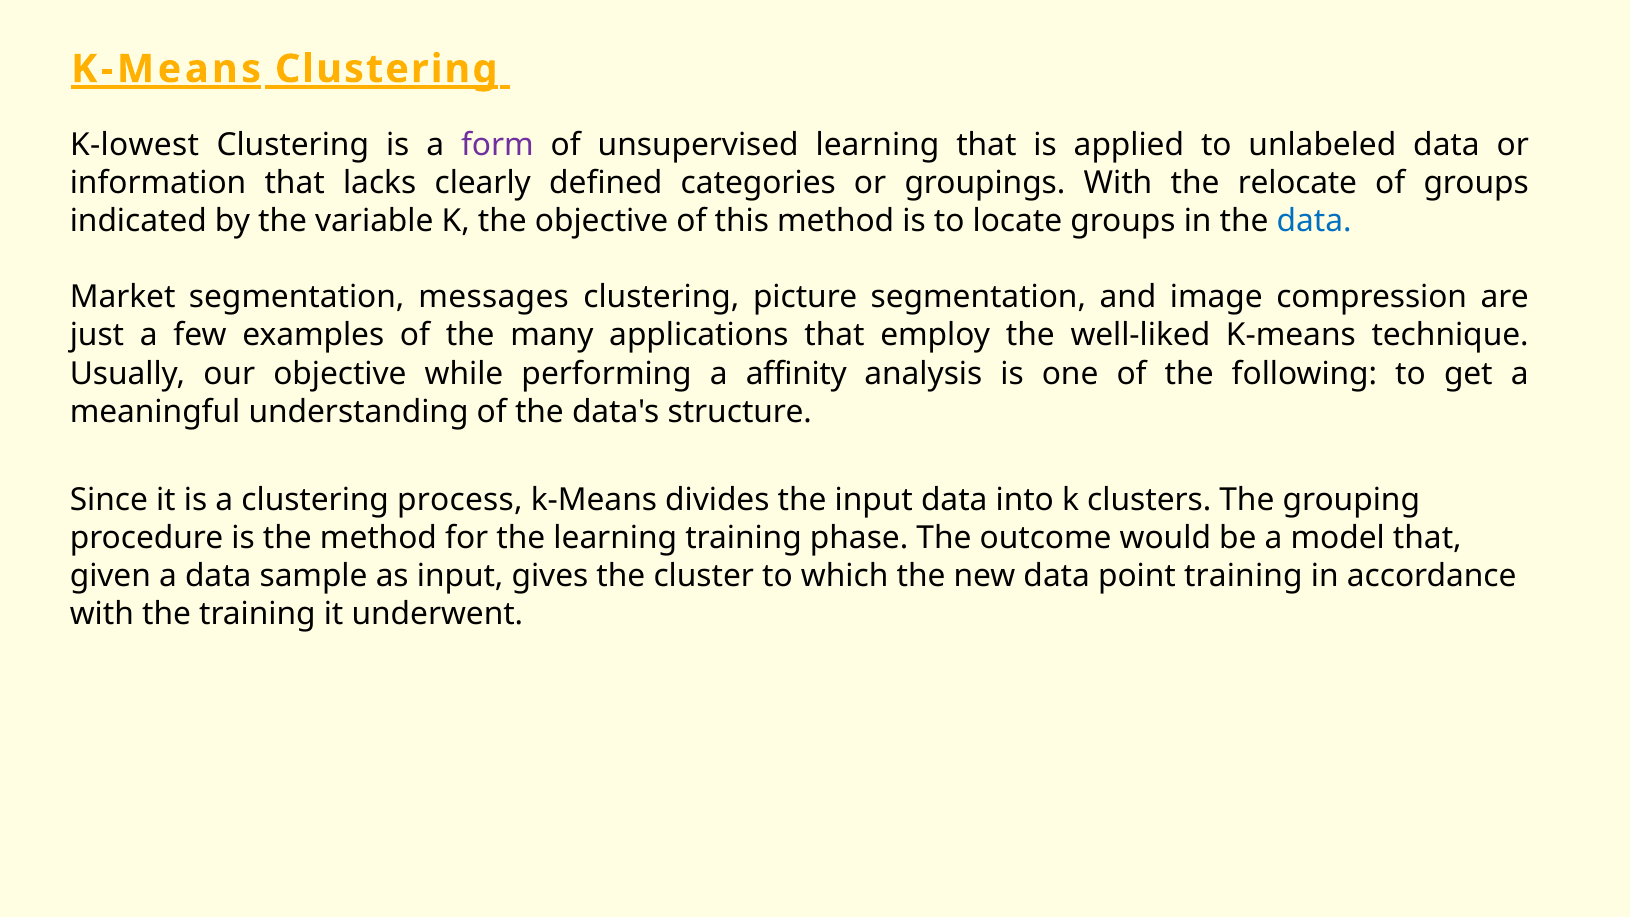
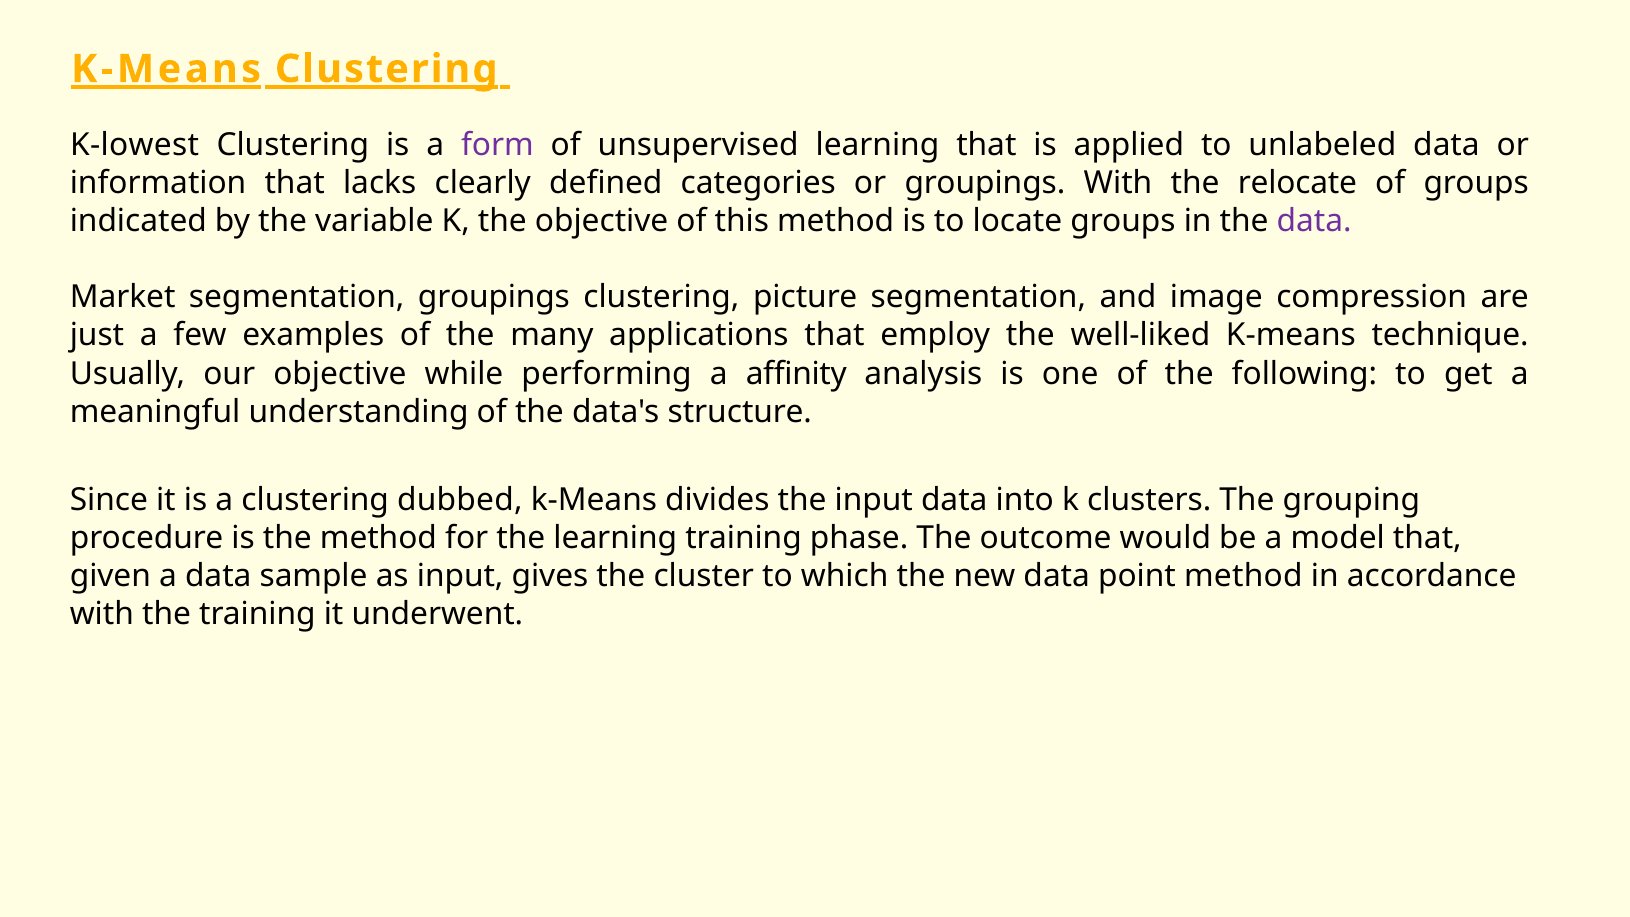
data at (1314, 221) colour: blue -> purple
segmentation messages: messages -> groupings
process: process -> dubbed
point training: training -> method
